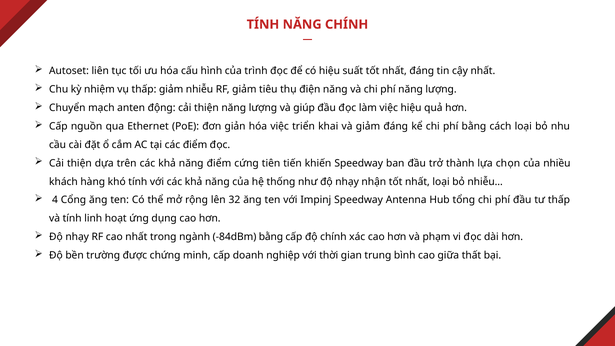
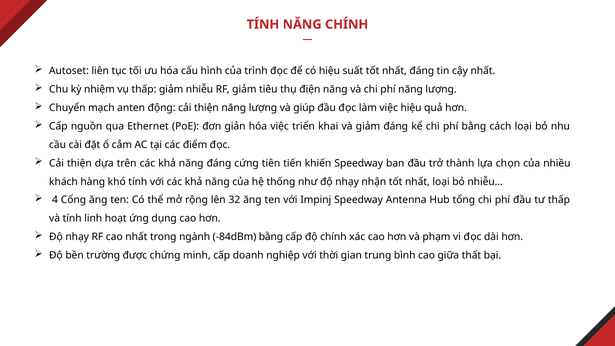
năng điểm: điểm -> đáng
